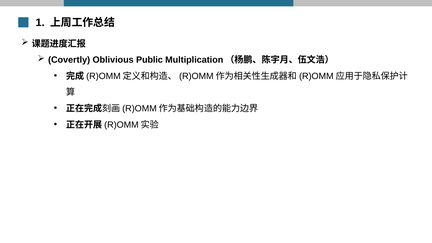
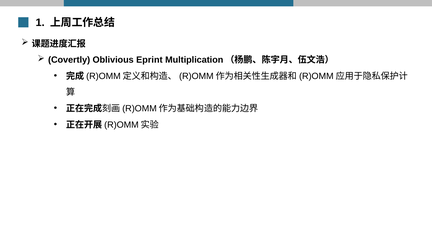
Public: Public -> Eprint
